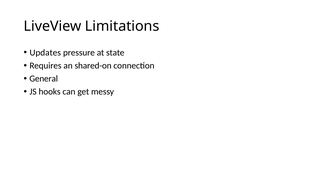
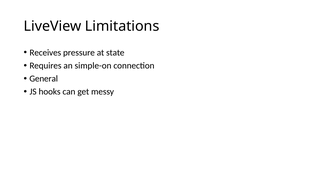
Updates: Updates -> Receives
shared-on: shared-on -> simple-on
